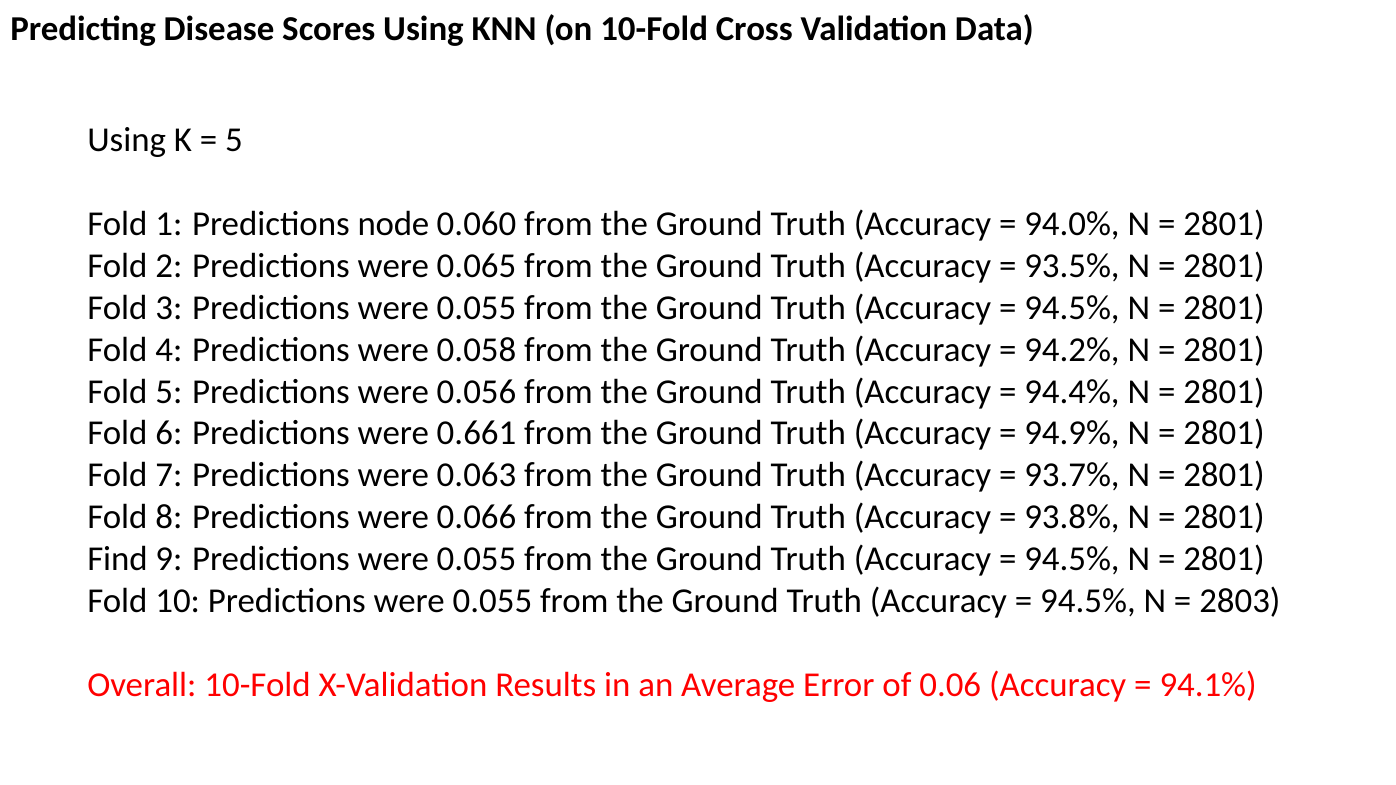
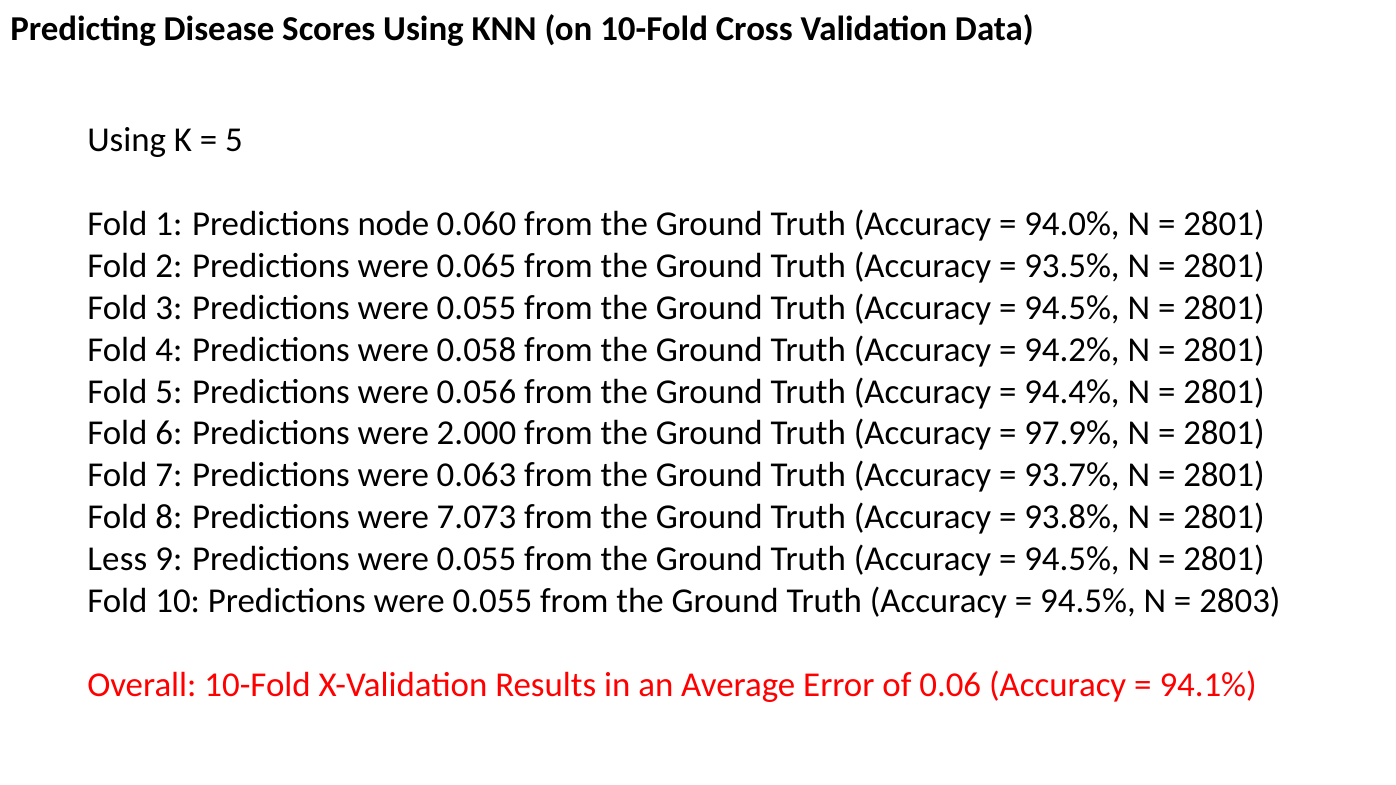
0.661: 0.661 -> 2.000
94.9%: 94.9% -> 97.9%
0.066: 0.066 -> 7.073
Find: Find -> Less
